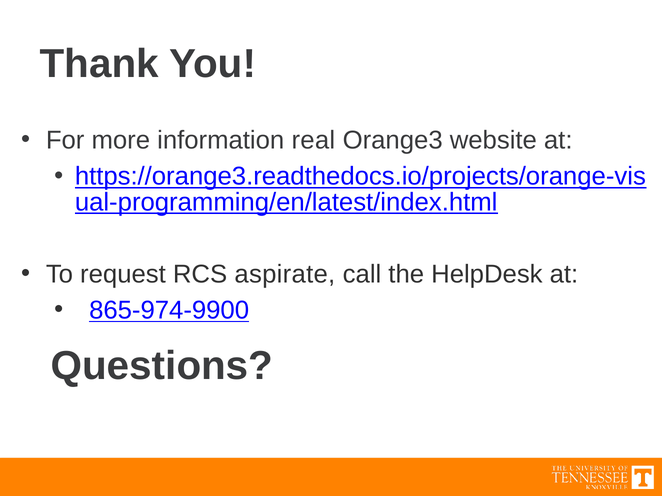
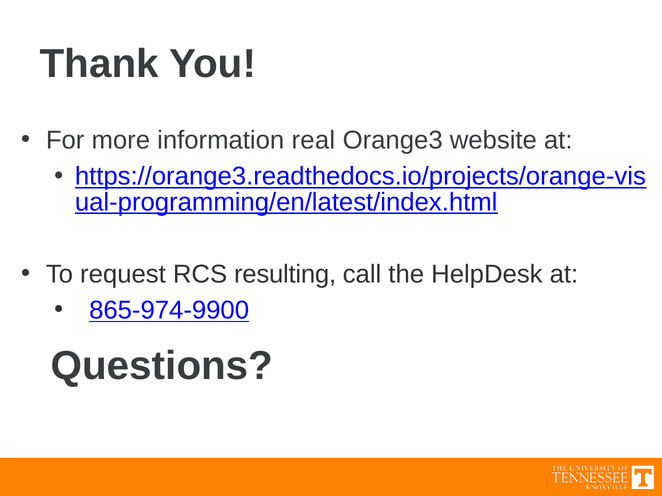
aspirate: aspirate -> resulting
